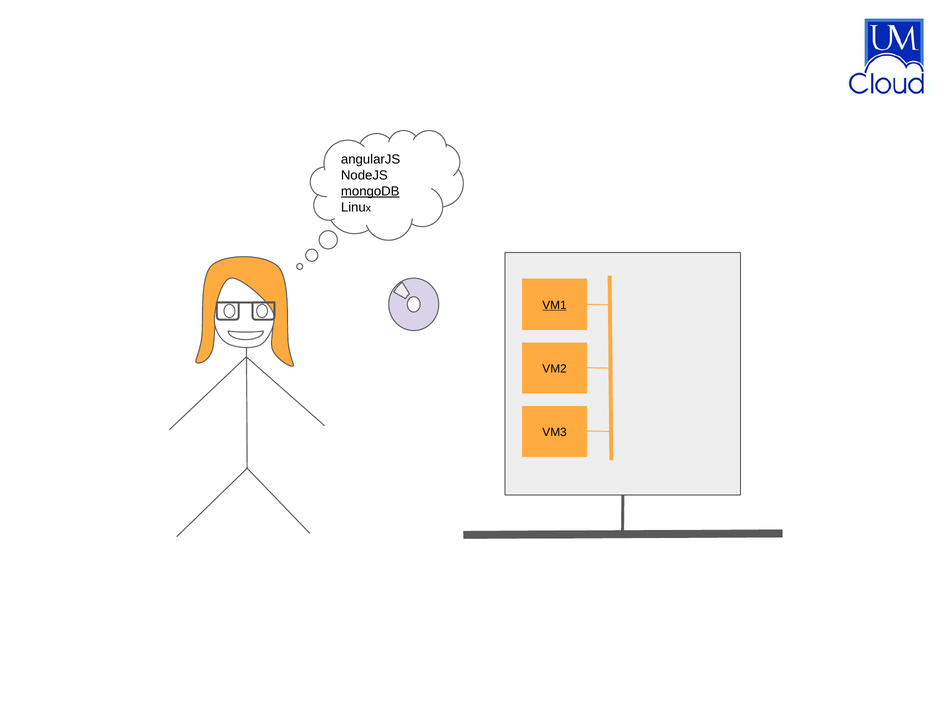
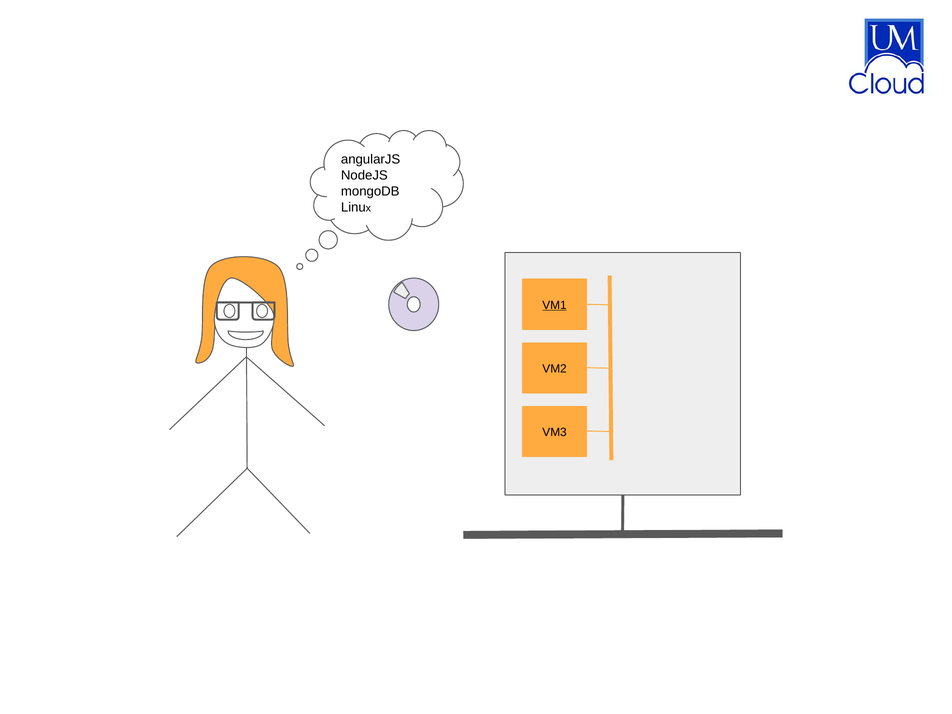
mongoDB underline: present -> none
